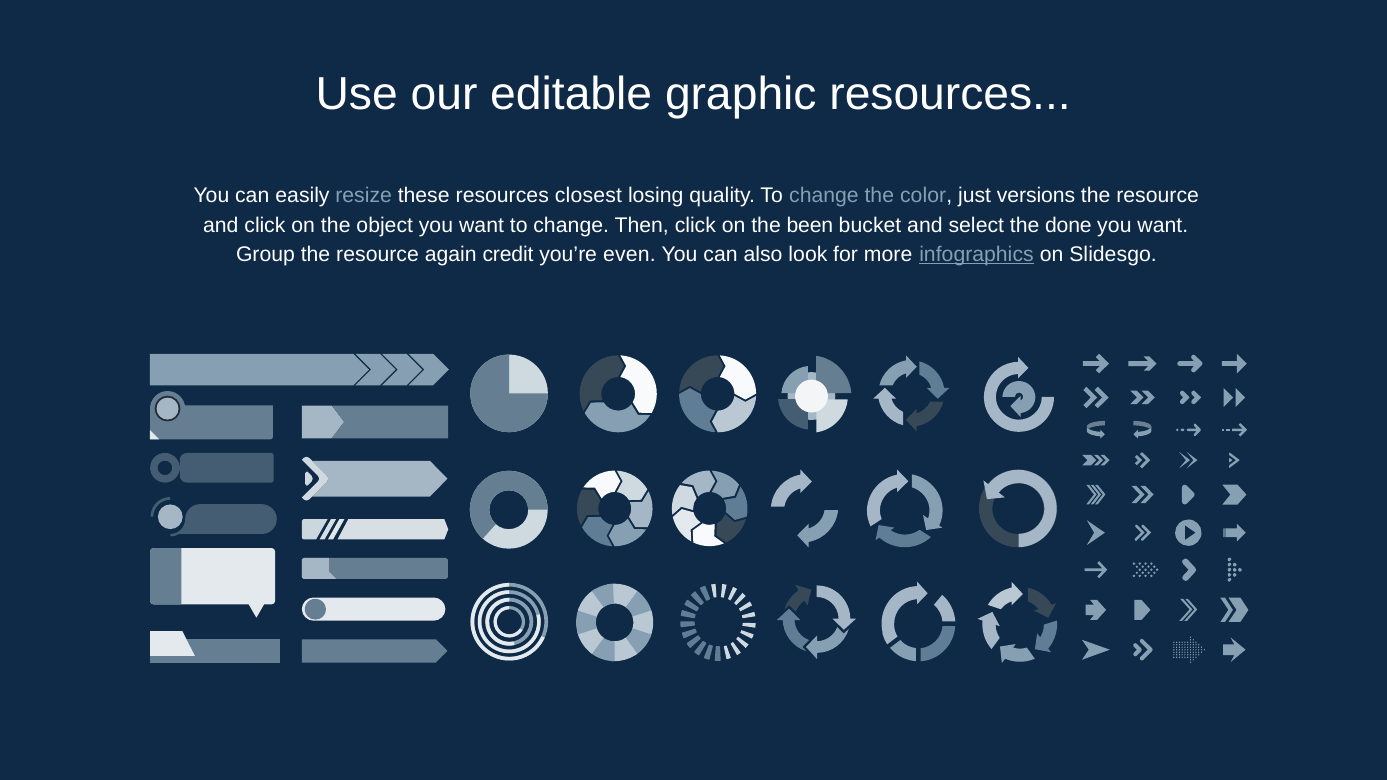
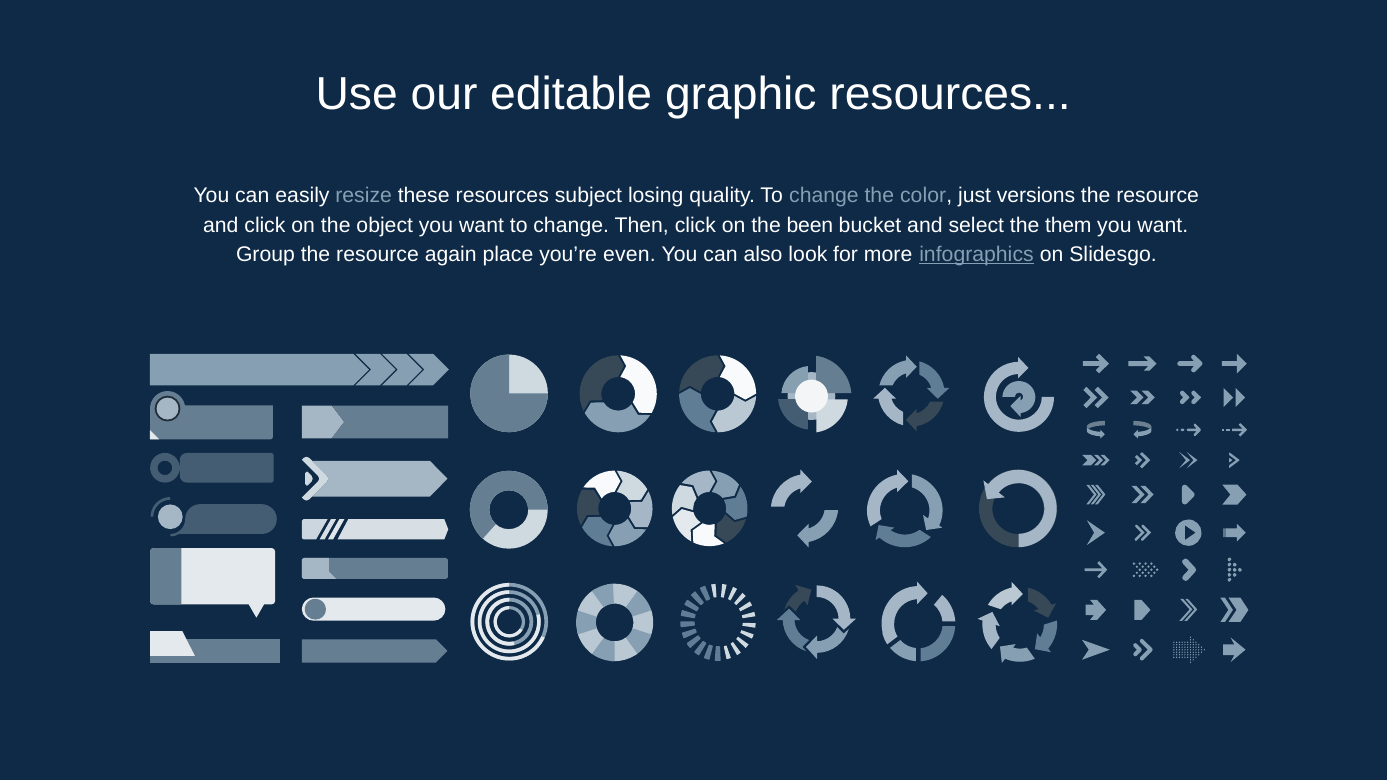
closest: closest -> subject
done: done -> them
credit: credit -> place
